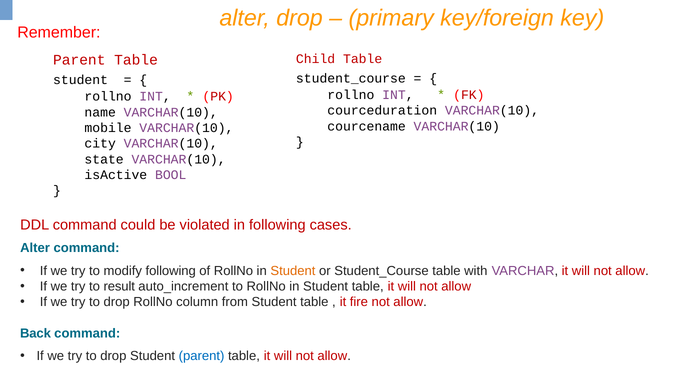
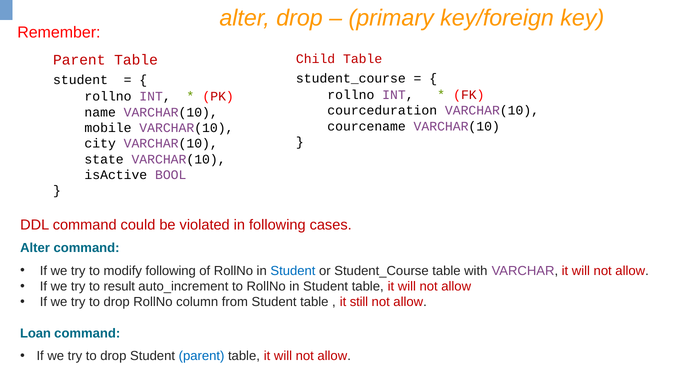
Student at (293, 271) colour: orange -> blue
fire: fire -> still
Back: Back -> Loan
